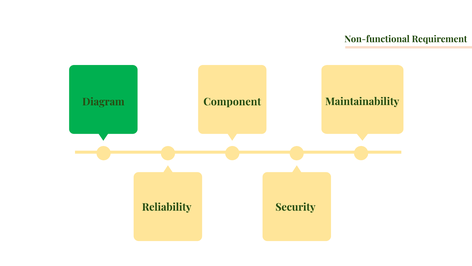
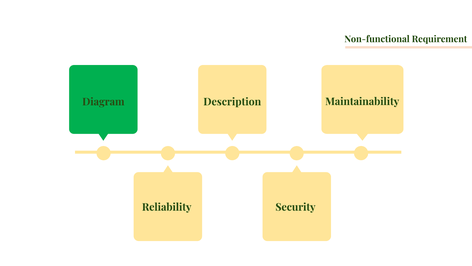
Component: Component -> Description
